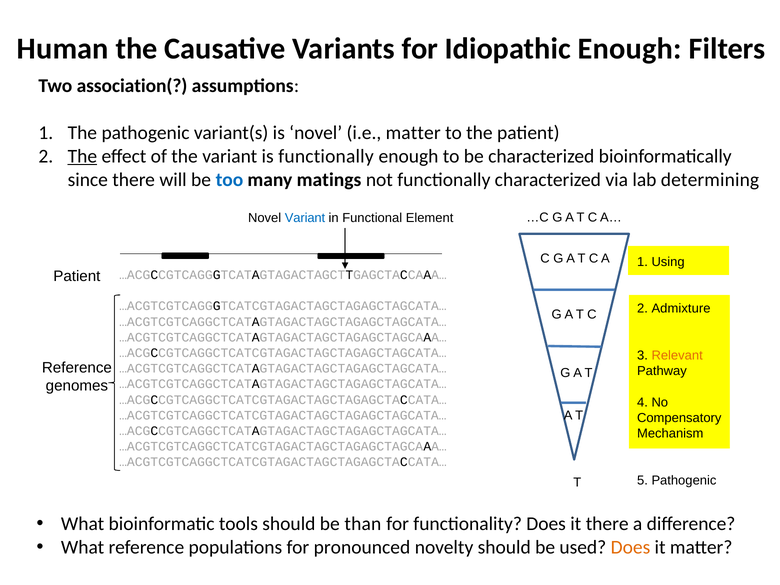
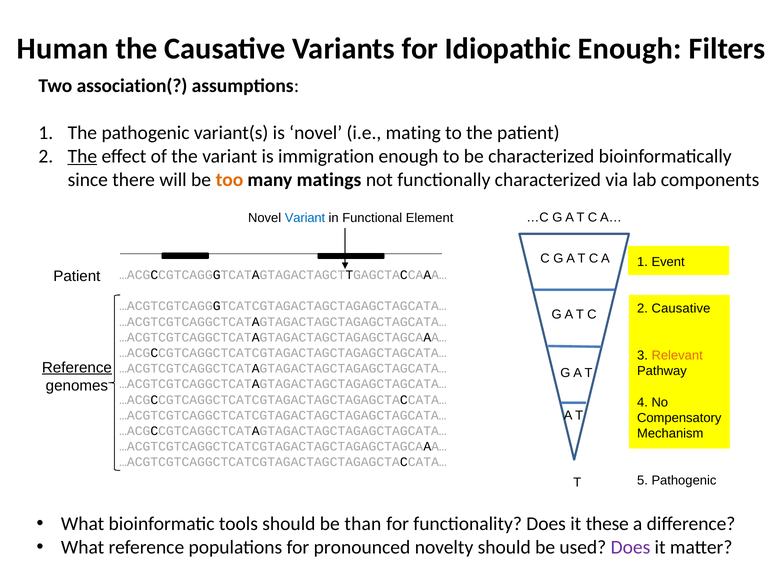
i.e matter: matter -> mating
is functionally: functionally -> immigration
too colour: blue -> orange
determining: determining -> components
Using: Using -> Event
2 Admixture: Admixture -> Causative
Reference at (77, 368) underline: none -> present
it there: there -> these
Does at (630, 547) colour: orange -> purple
